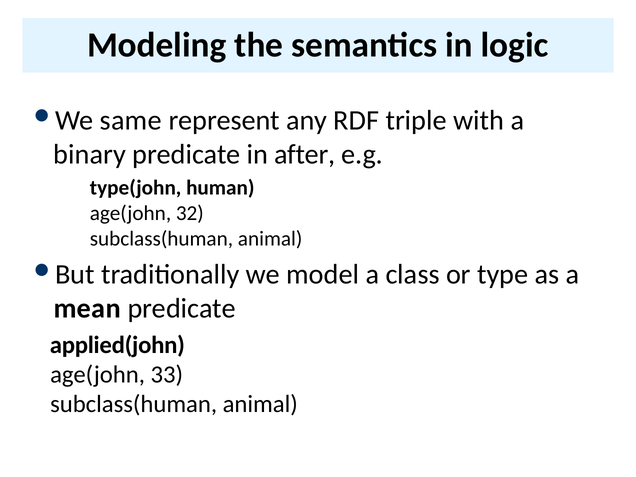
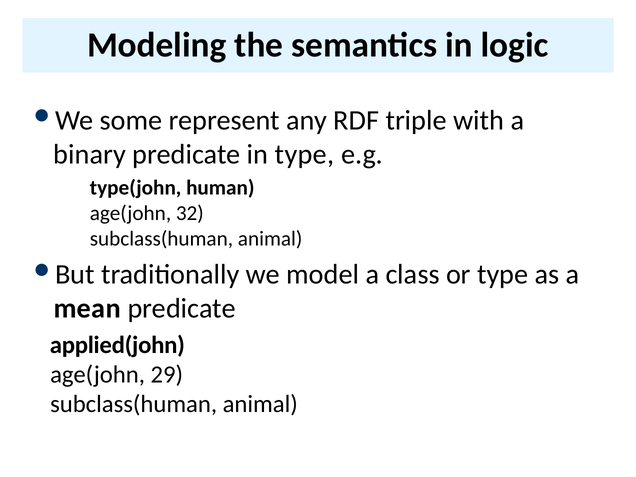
same: same -> some
in after: after -> type
33: 33 -> 29
